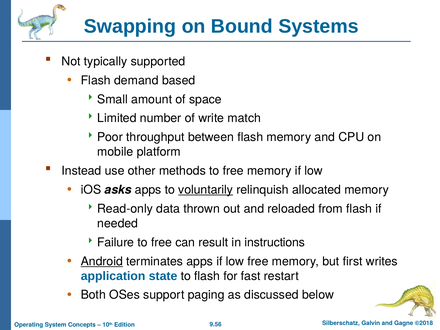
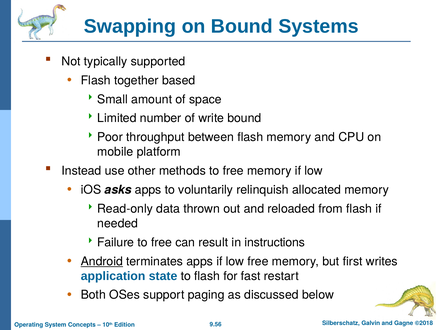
demand: demand -> together
write match: match -> bound
voluntarily underline: present -> none
